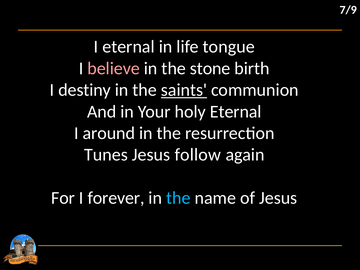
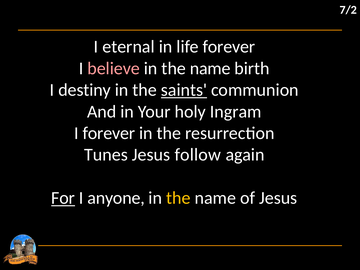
7/9: 7/9 -> 7/2
life tongue: tongue -> forever
stone at (210, 68): stone -> name
holy Eternal: Eternal -> Ingram
I around: around -> forever
For underline: none -> present
forever: forever -> anyone
the at (178, 198) colour: light blue -> yellow
